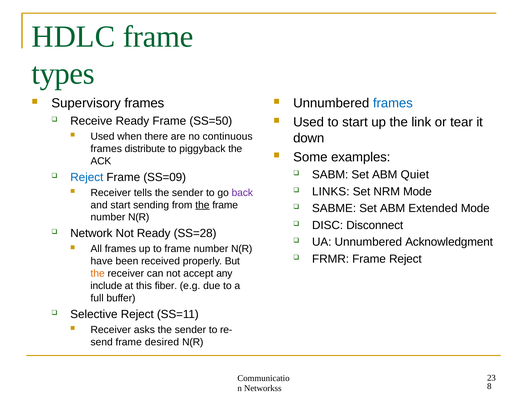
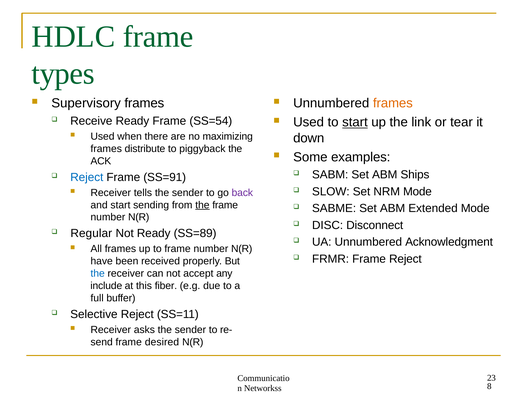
frames at (393, 103) colour: blue -> orange
SS=50: SS=50 -> SS=54
start at (355, 122) underline: none -> present
continuous: continuous -> maximizing
Quiet: Quiet -> Ships
SS=09: SS=09 -> SS=91
LINKS: LINKS -> SLOW
Network: Network -> Regular
SS=28: SS=28 -> SS=89
the at (98, 274) colour: orange -> blue
